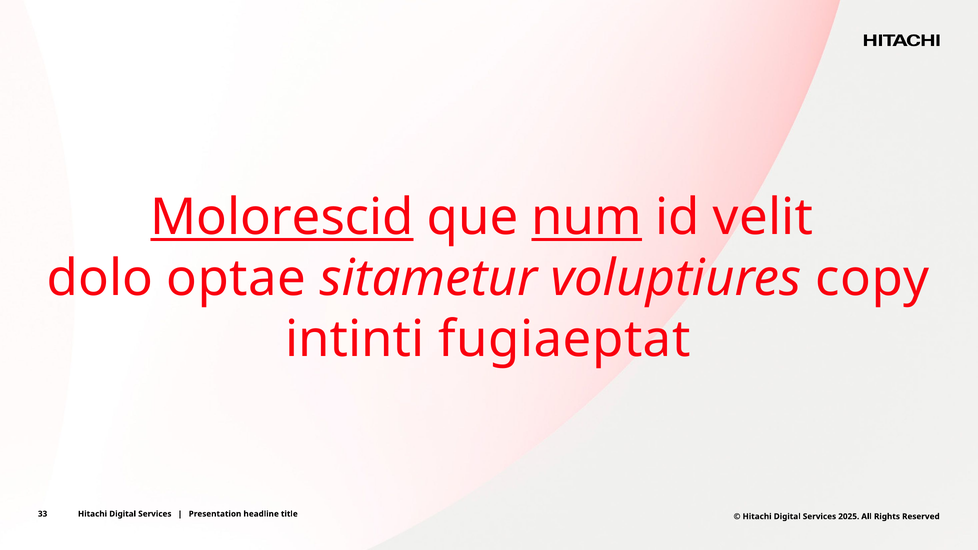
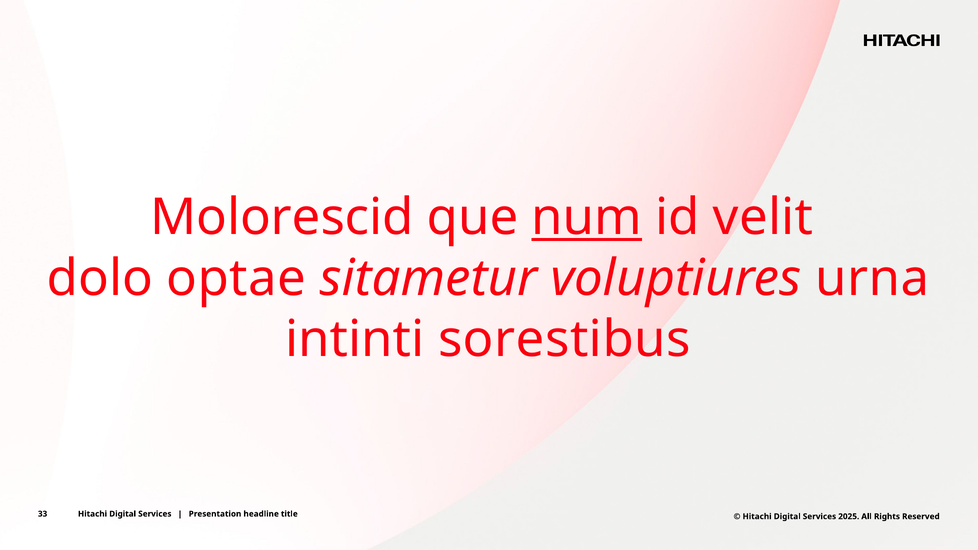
Molorescid underline: present -> none
copy: copy -> urna
fugiaeptat: fugiaeptat -> sorestibus
